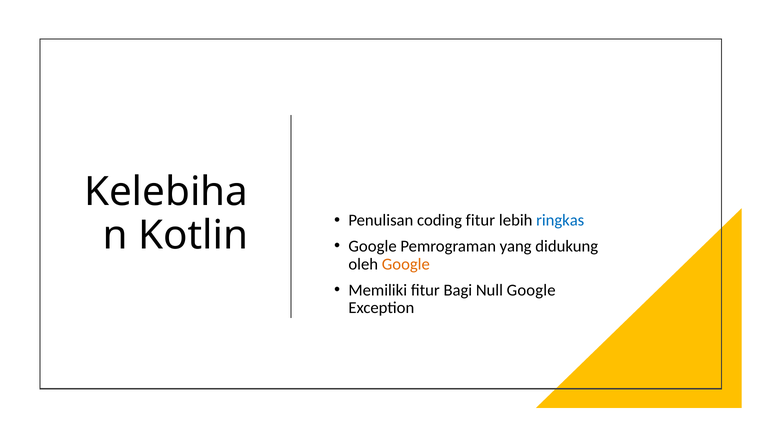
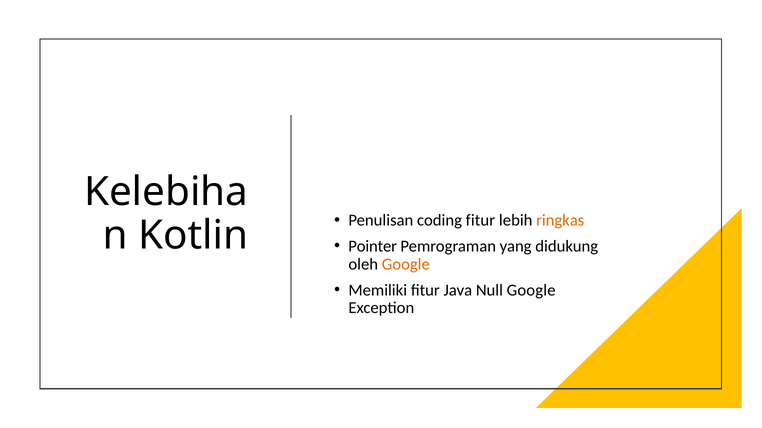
ringkas colour: blue -> orange
Google at (373, 246): Google -> Pointer
Bagi: Bagi -> Java
